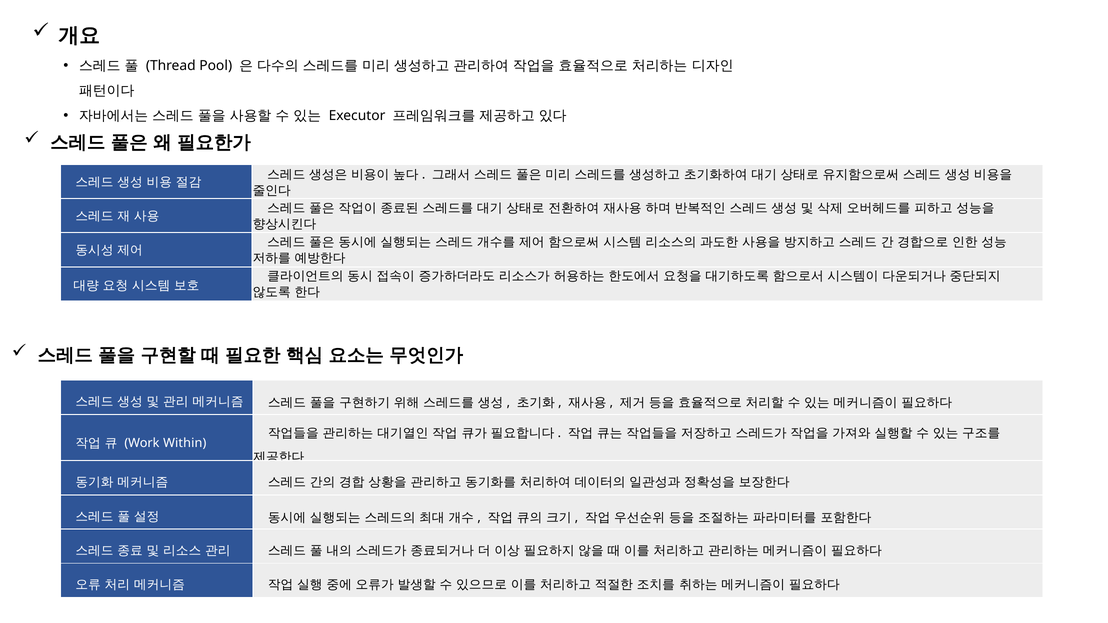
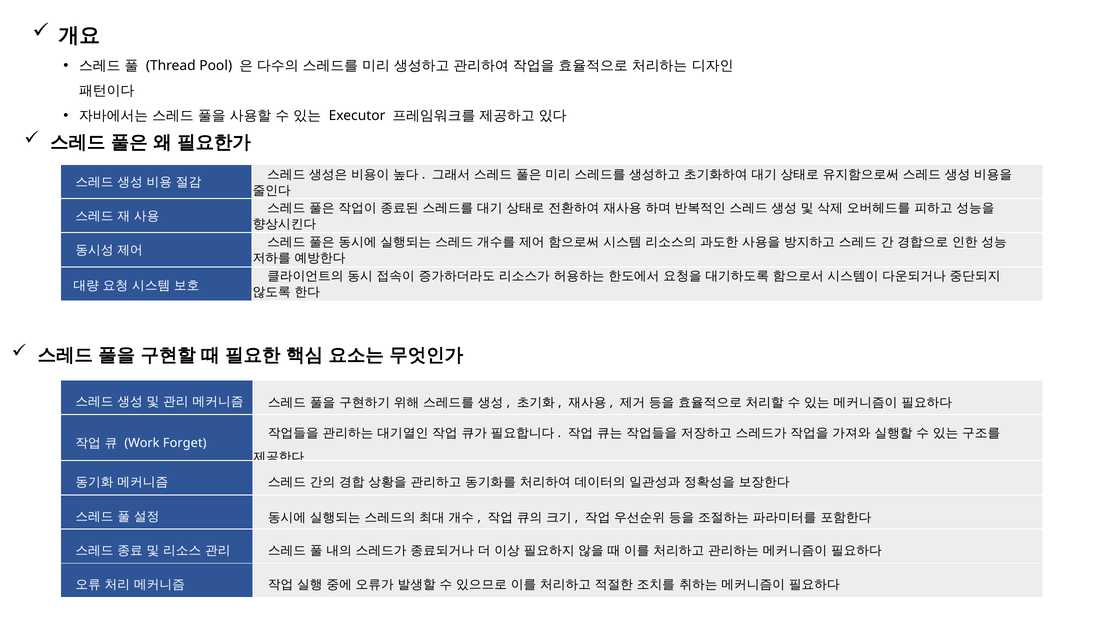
Within: Within -> Forget
